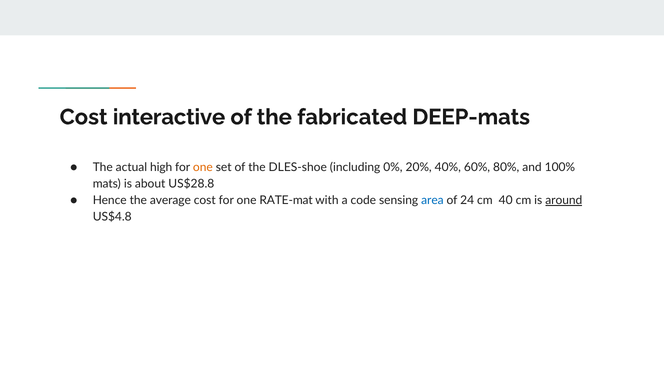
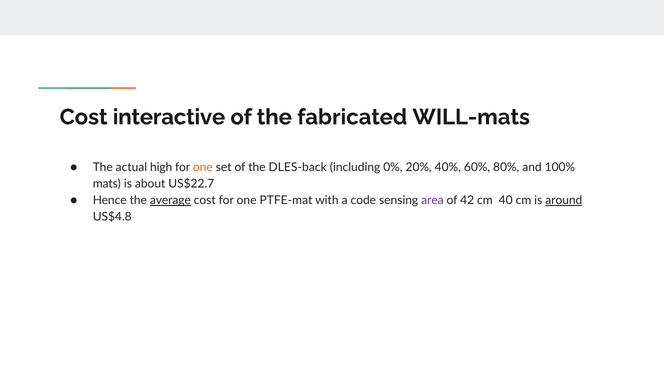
DEEP-mats: DEEP-mats -> WILL-mats
DLES-shoe: DLES-shoe -> DLES-back
US$28.8: US$28.8 -> US$22.7
average underline: none -> present
RATE-mat: RATE-mat -> PTFE-mat
area colour: blue -> purple
24: 24 -> 42
